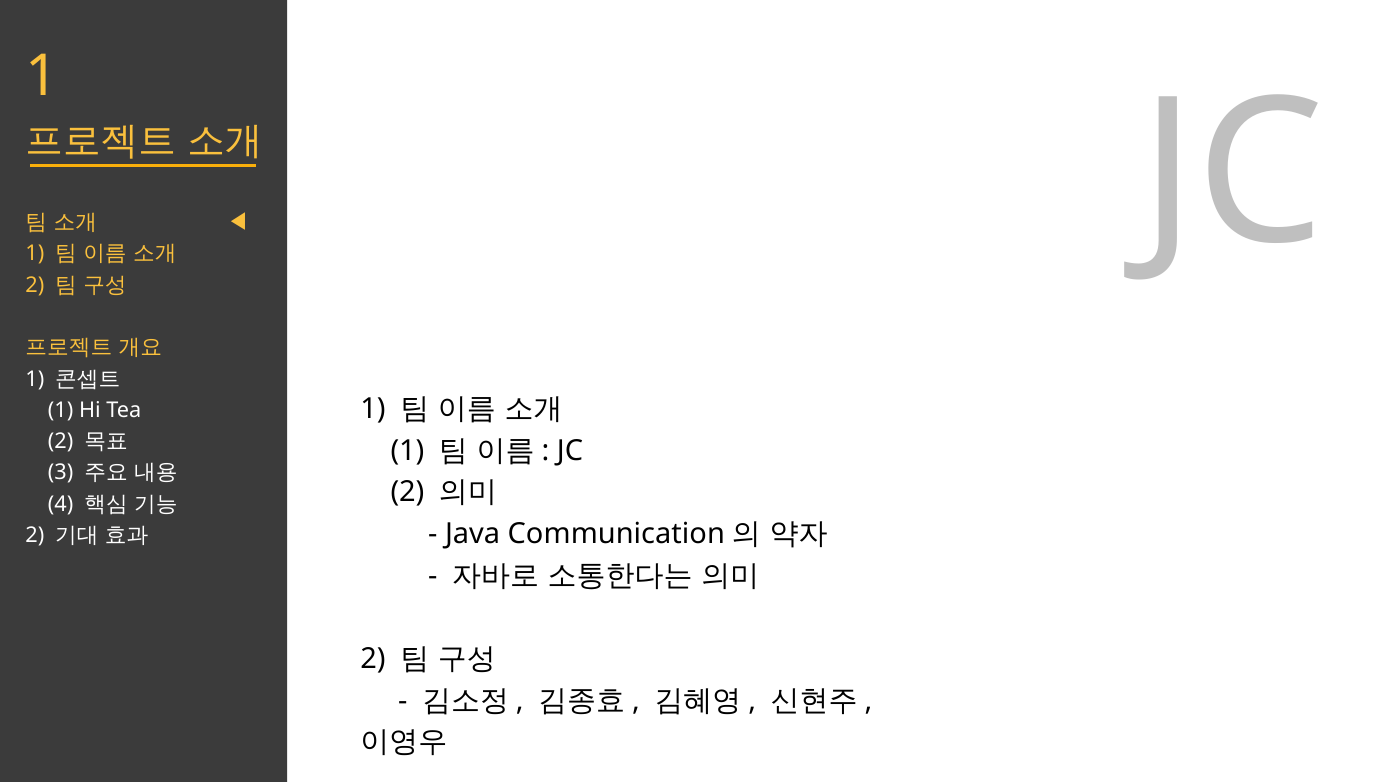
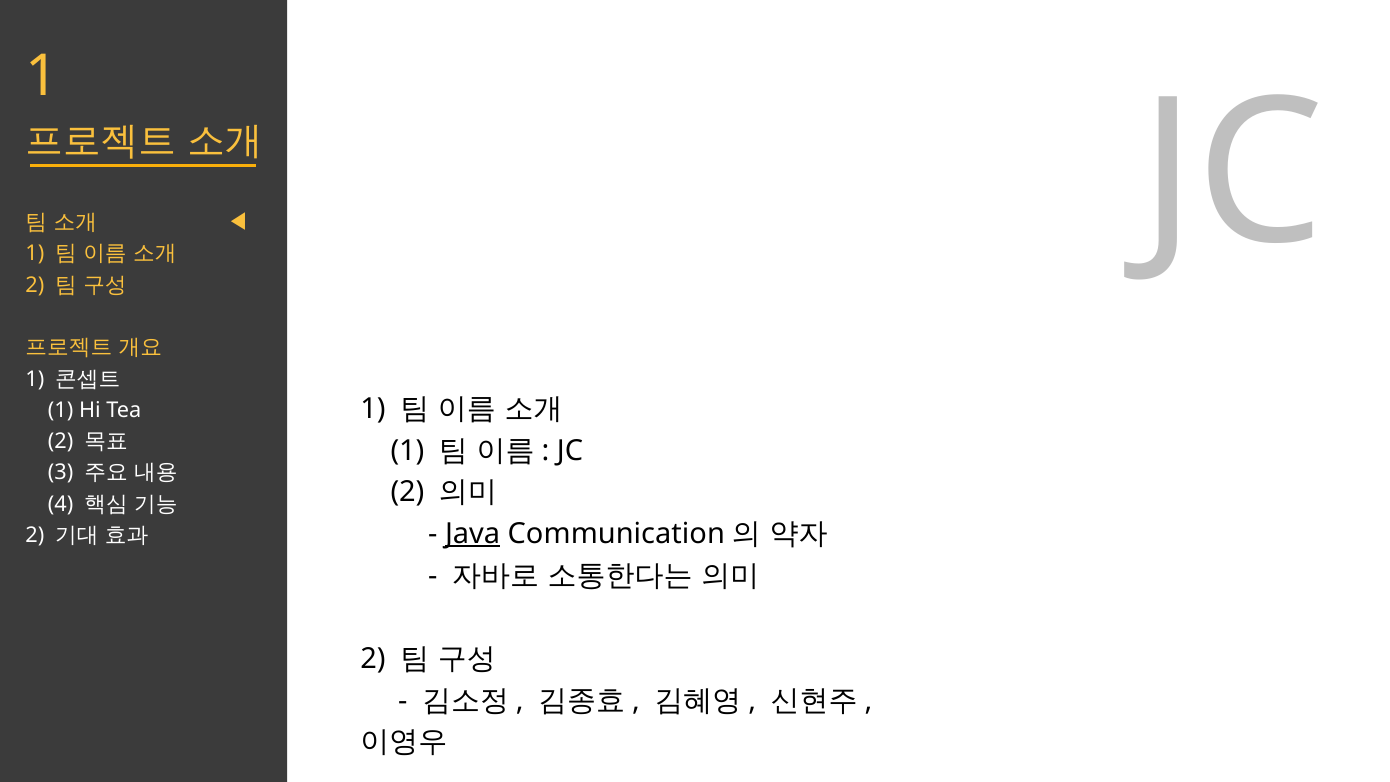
Java underline: none -> present
